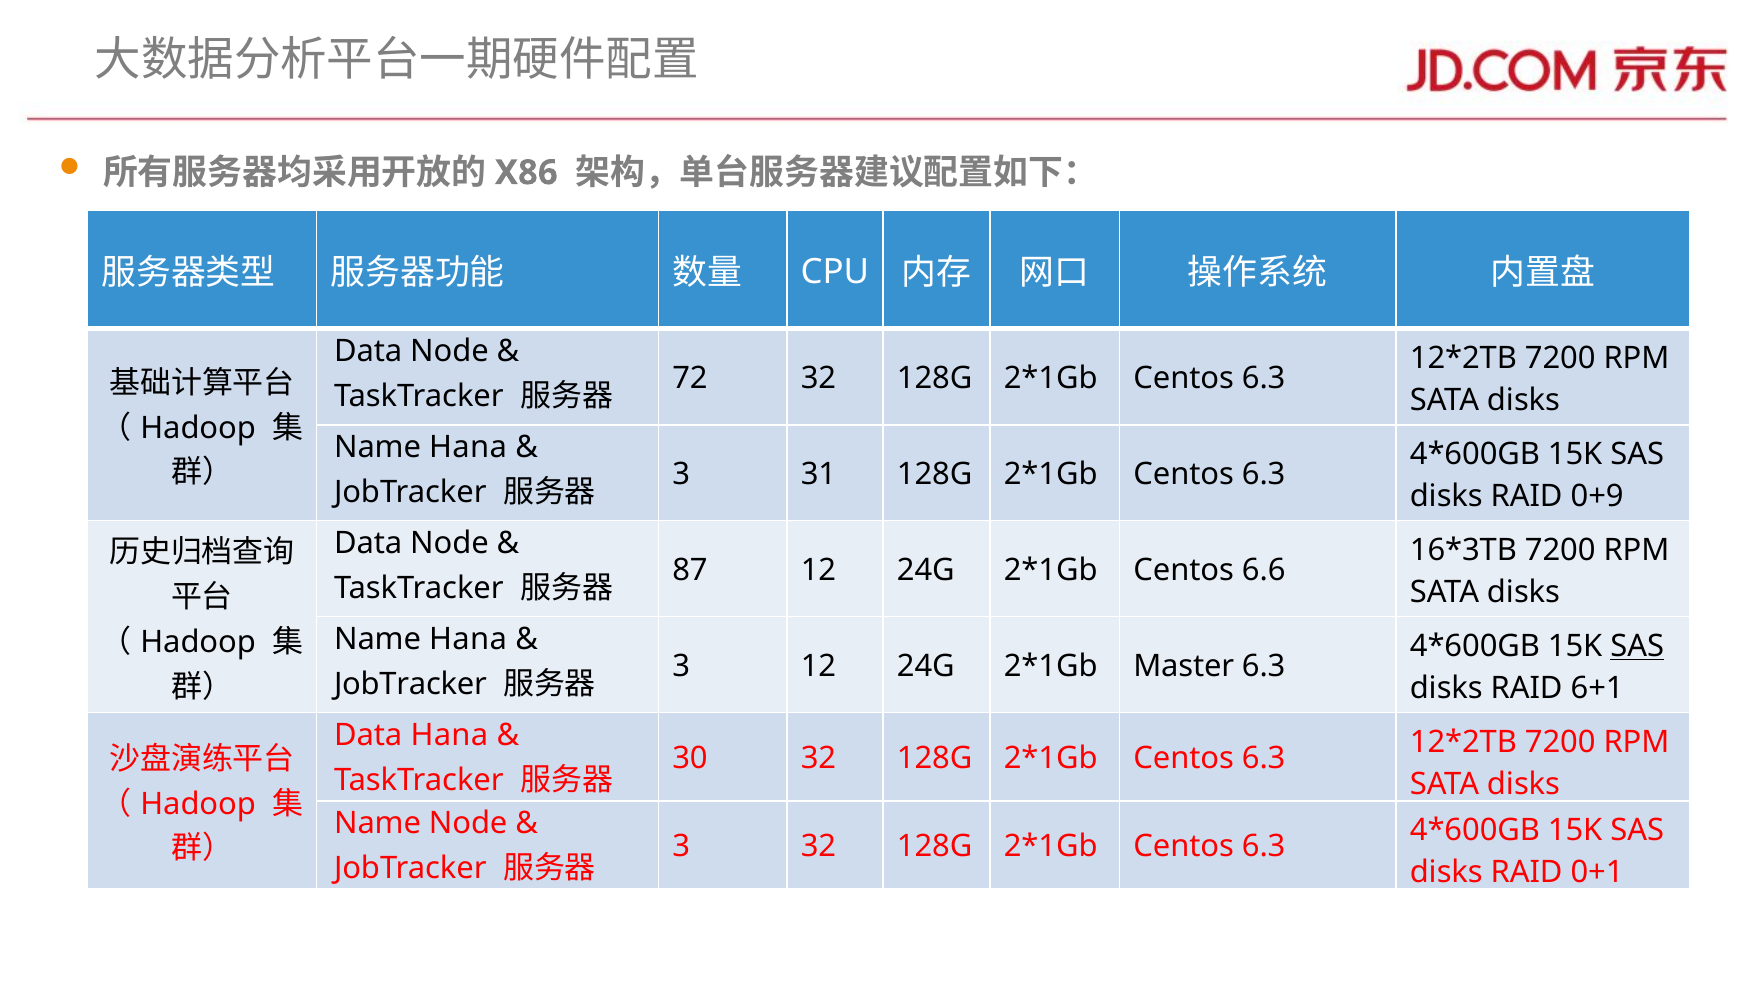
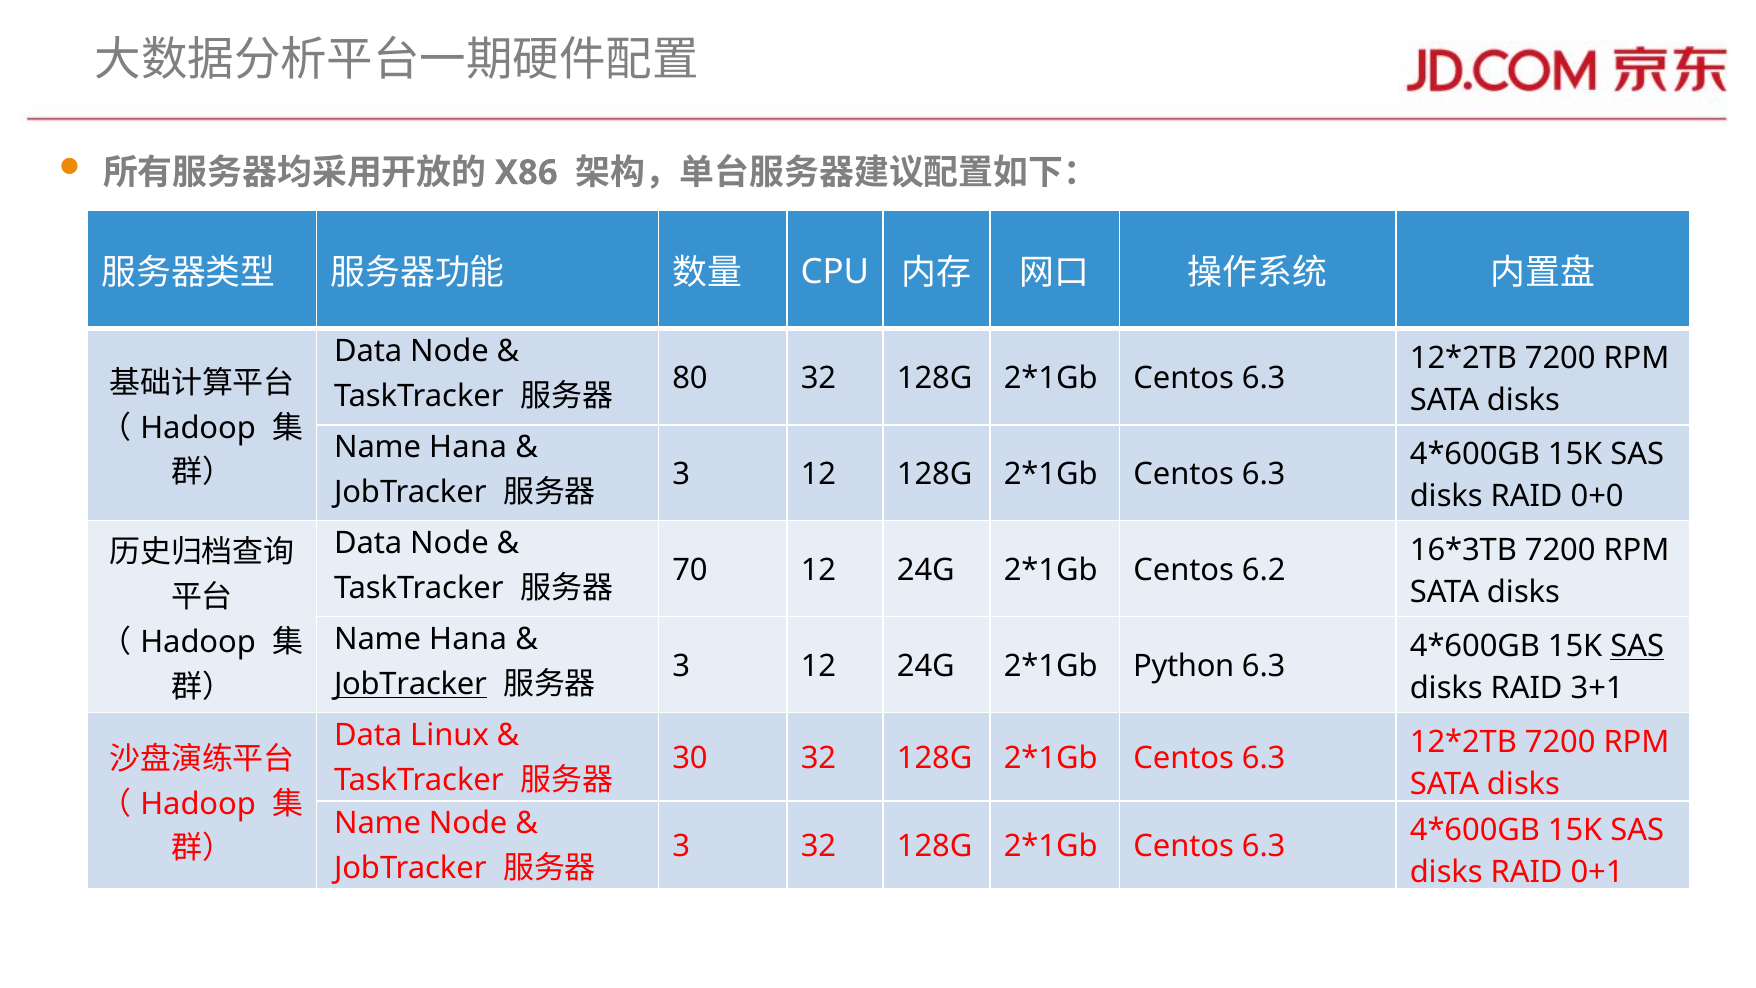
72: 72 -> 80
31 at (818, 474): 31 -> 12
0+9: 0+9 -> 0+0
87: 87 -> 70
6.6: 6.6 -> 6.2
JobTracker at (410, 684) underline: none -> present
Master: Master -> Python
6+1: 6+1 -> 3+1
Data Hana: Hana -> Linux
